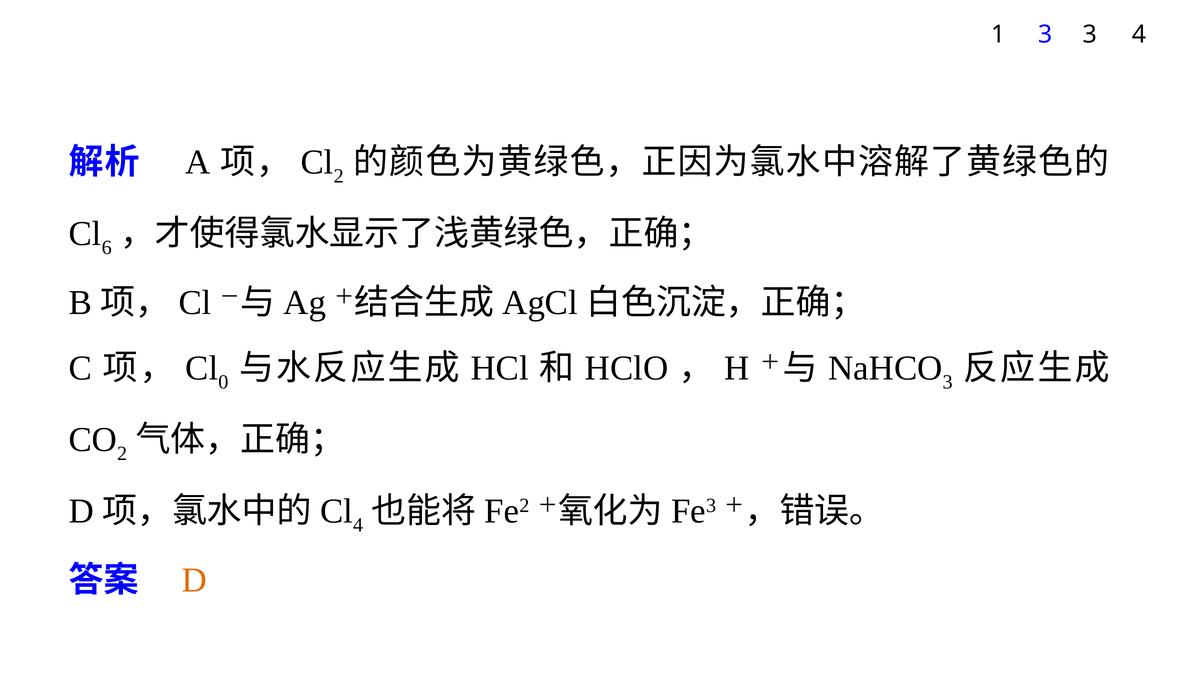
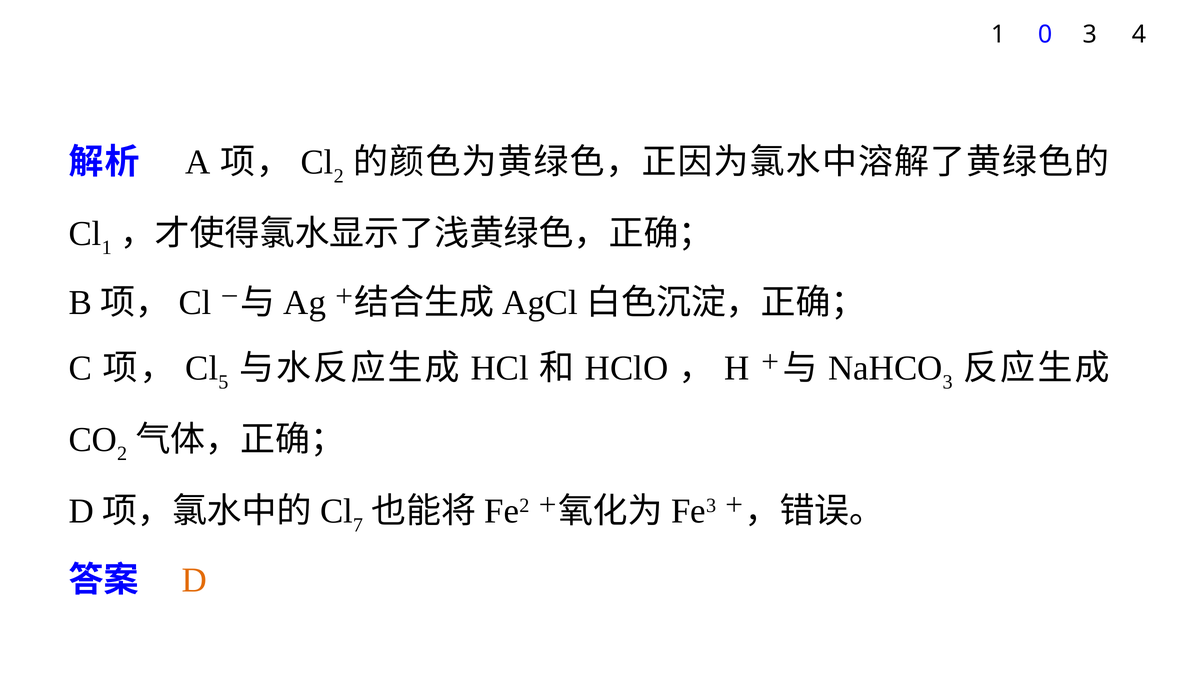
1 3: 3 -> 0
6 at (107, 247): 6 -> 1
0: 0 -> 5
4 at (358, 525): 4 -> 7
